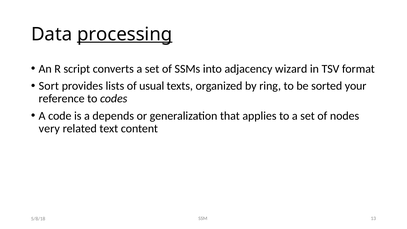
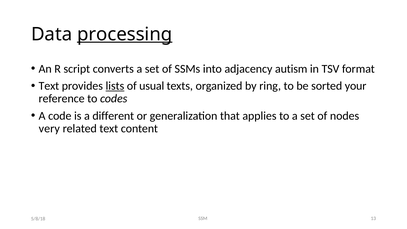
wizard: wizard -> autism
Sort at (49, 86): Sort -> Text
lists underline: none -> present
depends: depends -> different
